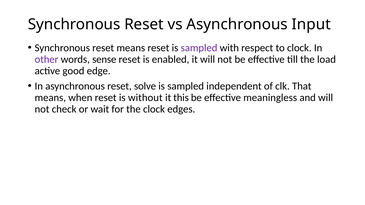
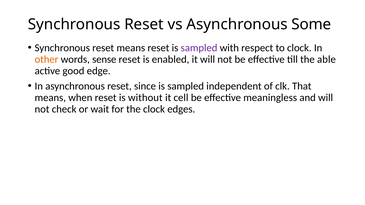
Input: Input -> Some
other colour: purple -> orange
load: load -> able
solve: solve -> since
this: this -> cell
